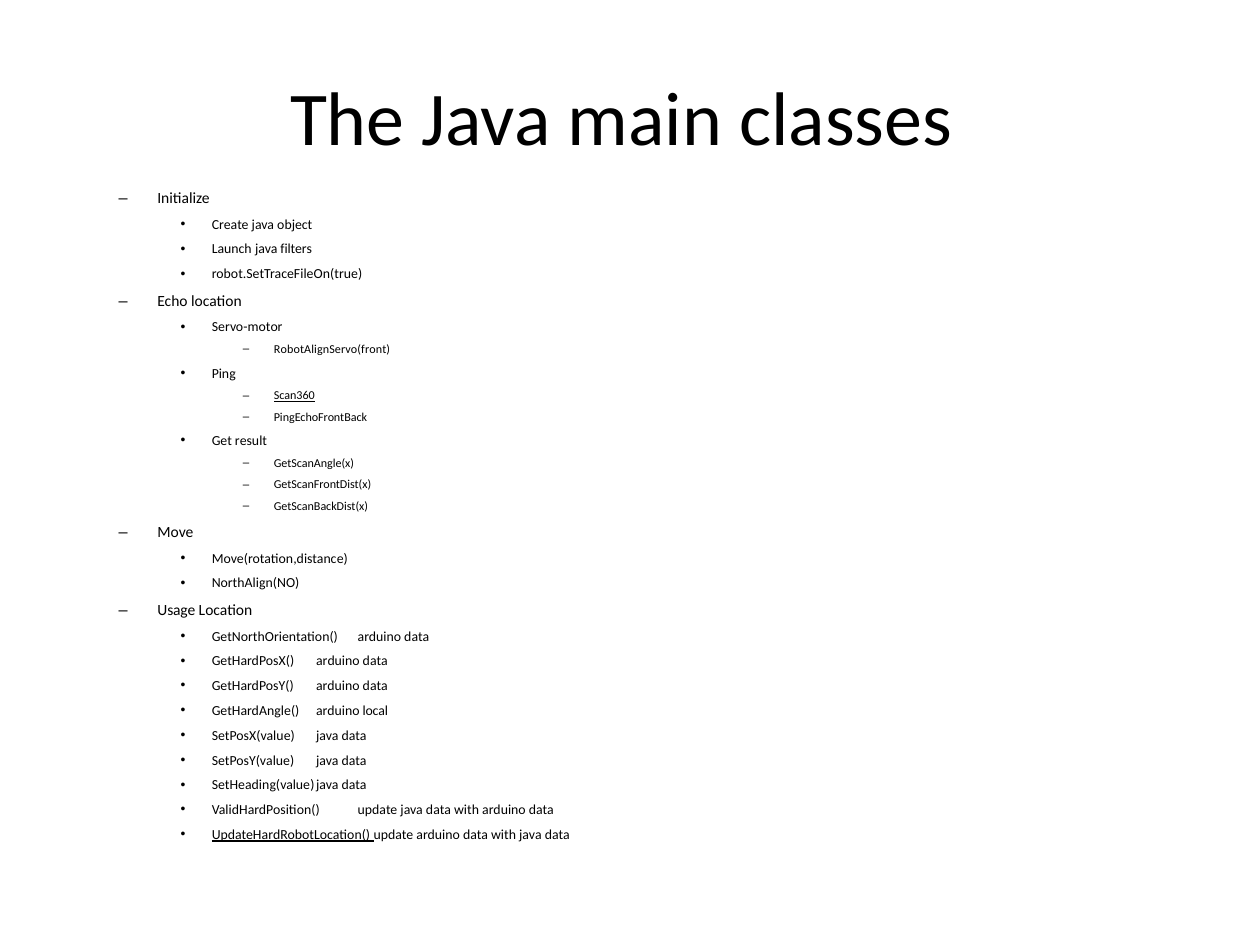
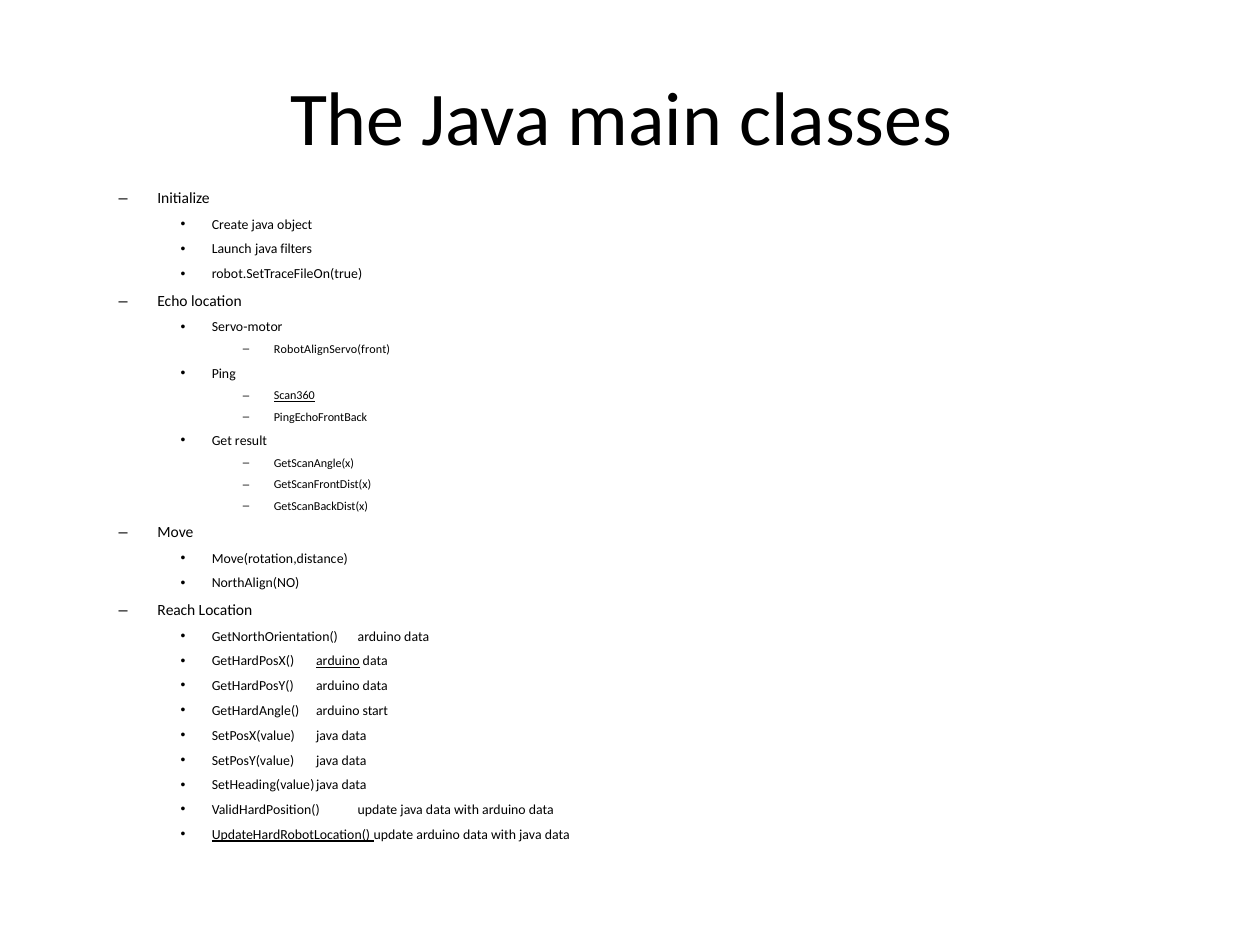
Usage: Usage -> Reach
arduino at (338, 661) underline: none -> present
local: local -> start
